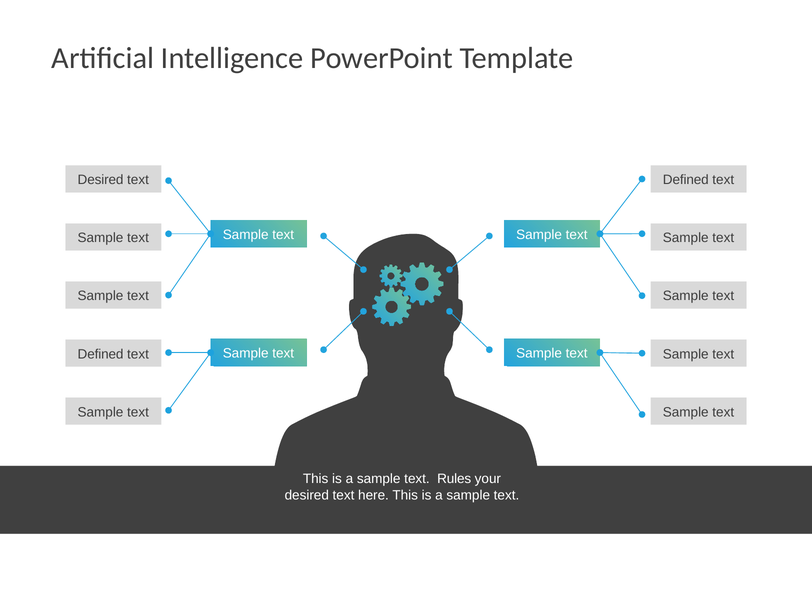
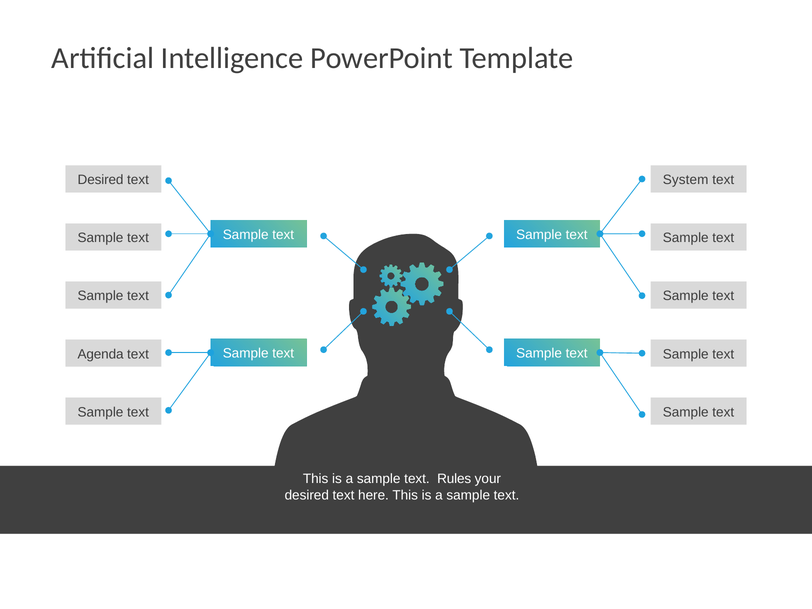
Defined at (686, 180): Defined -> System
Defined at (101, 354): Defined -> Agenda
